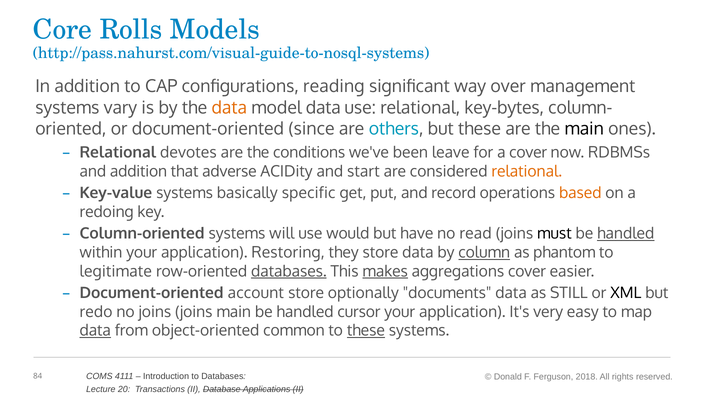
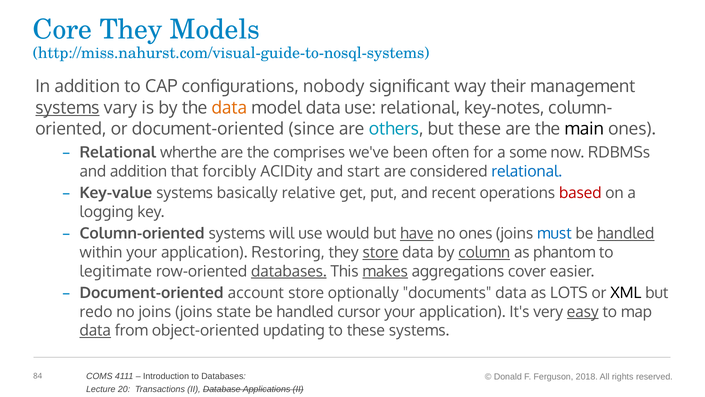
Core Rolls: Rolls -> They
http://pass.nahurst.com/visual-guide-to-nosql-systems: http://pass.nahurst.com/visual-guide-to-nosql-systems -> http://miss.nahurst.com/visual-guide-to-nosql-systems
reading: reading -> nobody
over: over -> their
systems at (67, 108) underline: none -> present
key-bytes: key-bytes -> key-notes
devotes: devotes -> wherthe
conditions: conditions -> comprises
leave: leave -> often
a cover: cover -> some
adverse: adverse -> forcibly
relational at (527, 171) colour: orange -> blue
specific: specific -> relative
record: record -> recent
based colour: orange -> red
redoing: redoing -> logging
have underline: none -> present
no read: read -> ones
must colour: black -> blue
store at (381, 252) underline: none -> present
STILL: STILL -> LOTS
joins main: main -> state
easy underline: none -> present
common: common -> updating
these at (366, 330) underline: present -> none
